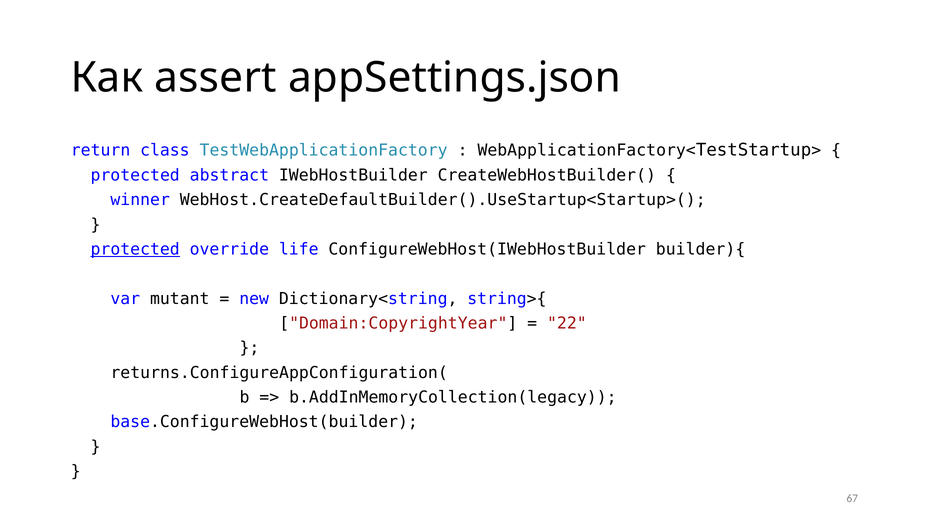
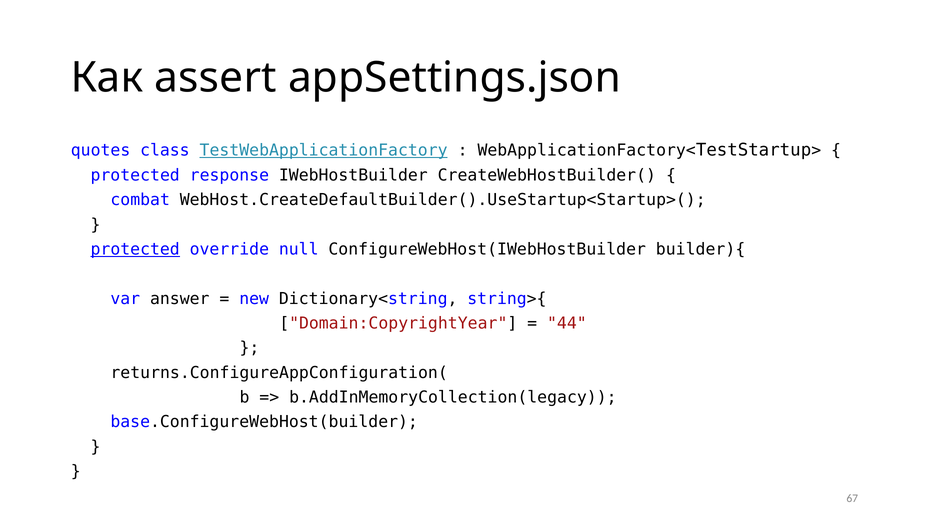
return: return -> quotes
TestWebApplicationFactory underline: none -> present
abstract: abstract -> response
winner: winner -> combat
life: life -> null
mutant: mutant -> answer
22: 22 -> 44
